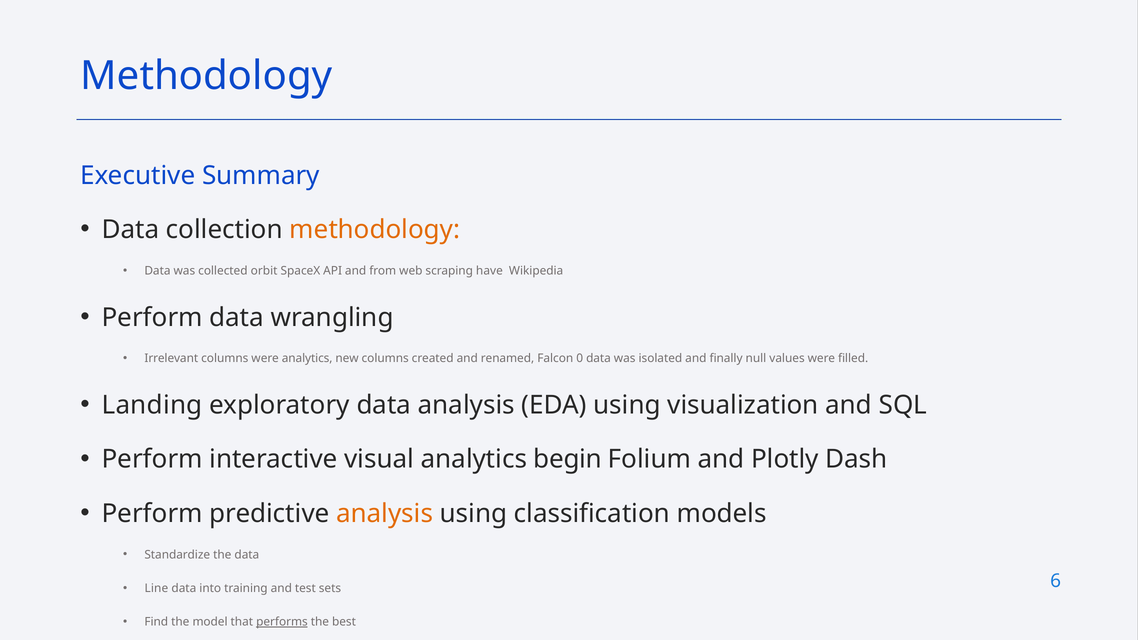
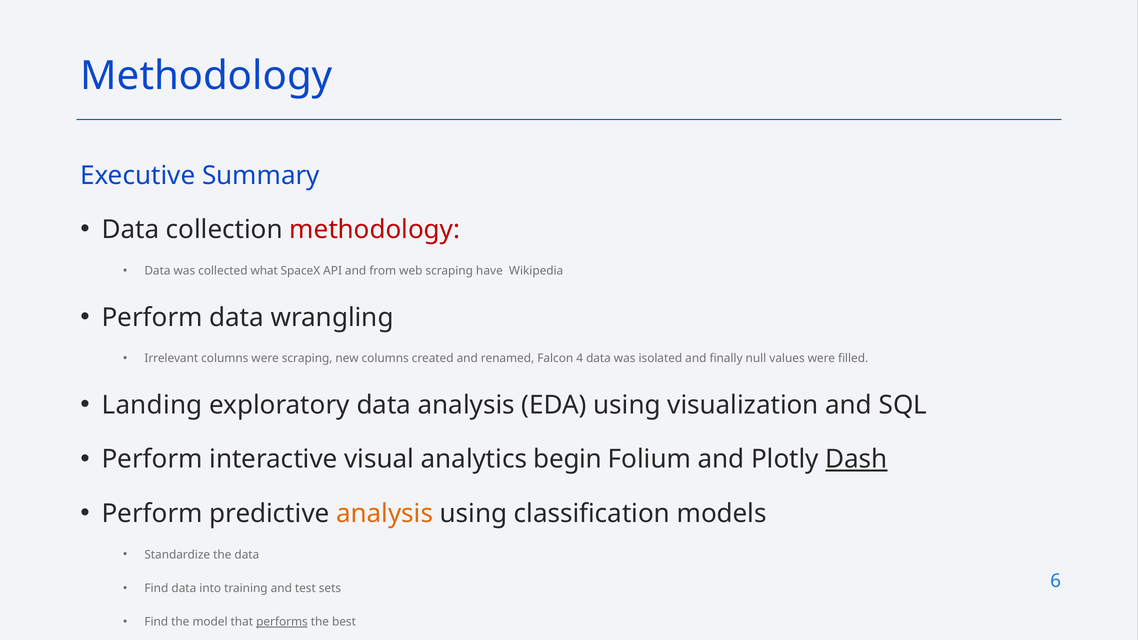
methodology at (375, 230) colour: orange -> red
orbit: orbit -> what
were analytics: analytics -> scraping
0: 0 -> 4
Dash underline: none -> present
Line at (156, 588): Line -> Find
